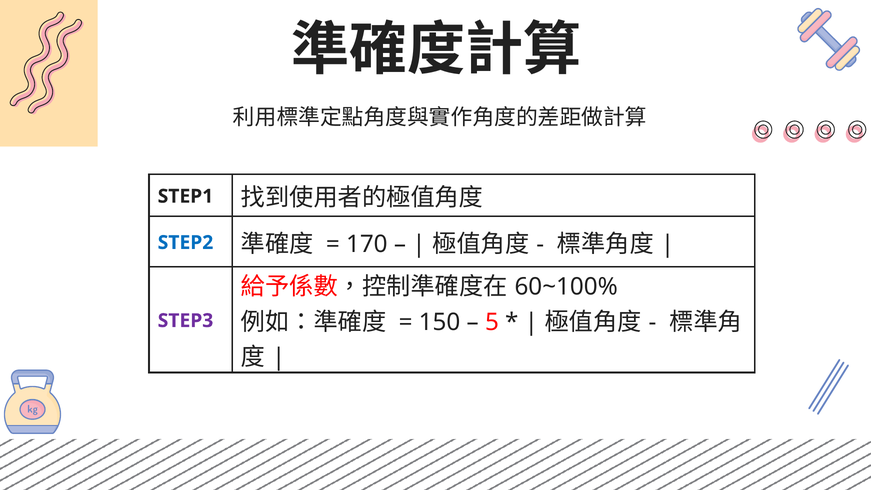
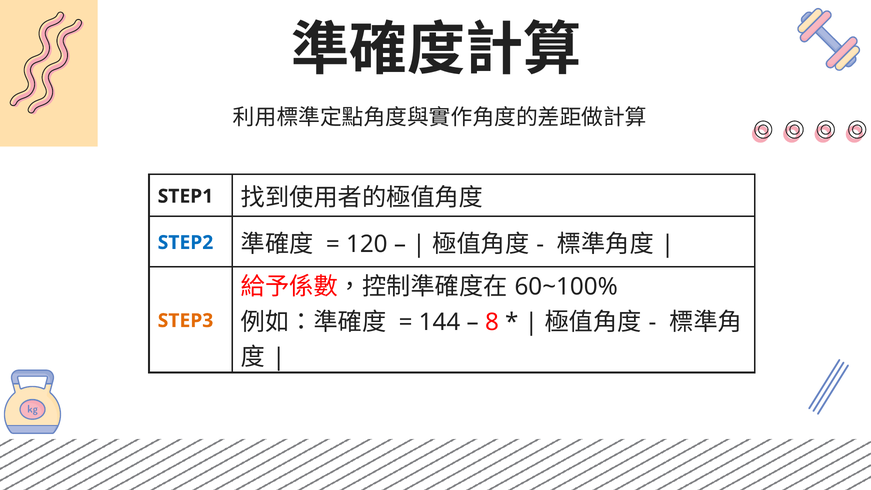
170: 170 -> 120
150: 150 -> 144
5: 5 -> 8
STEP3 colour: purple -> orange
